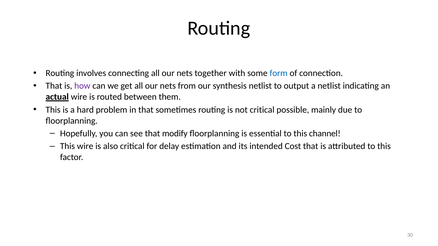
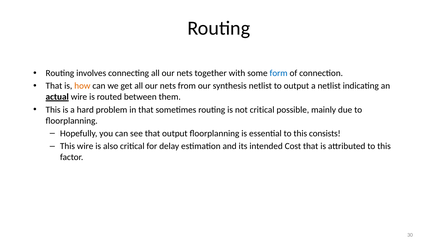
how colour: purple -> orange
that modify: modify -> output
channel: channel -> consists
